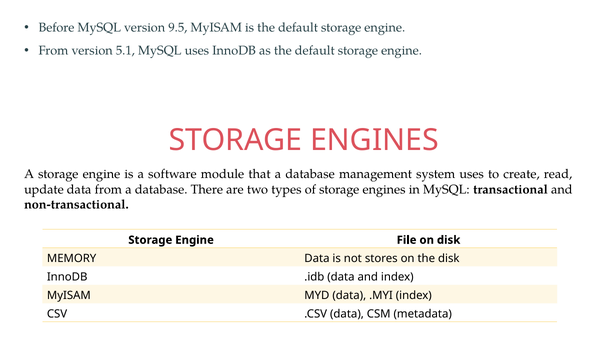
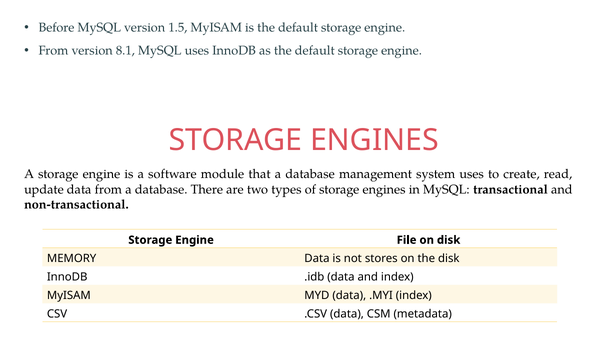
9.5: 9.5 -> 1.5
5.1: 5.1 -> 8.1
